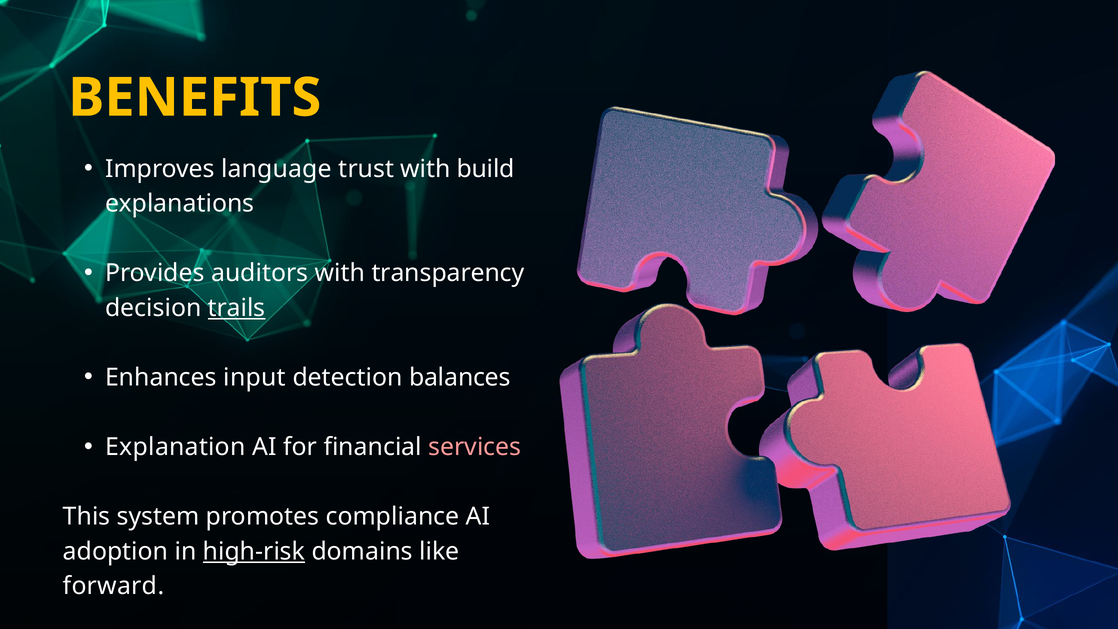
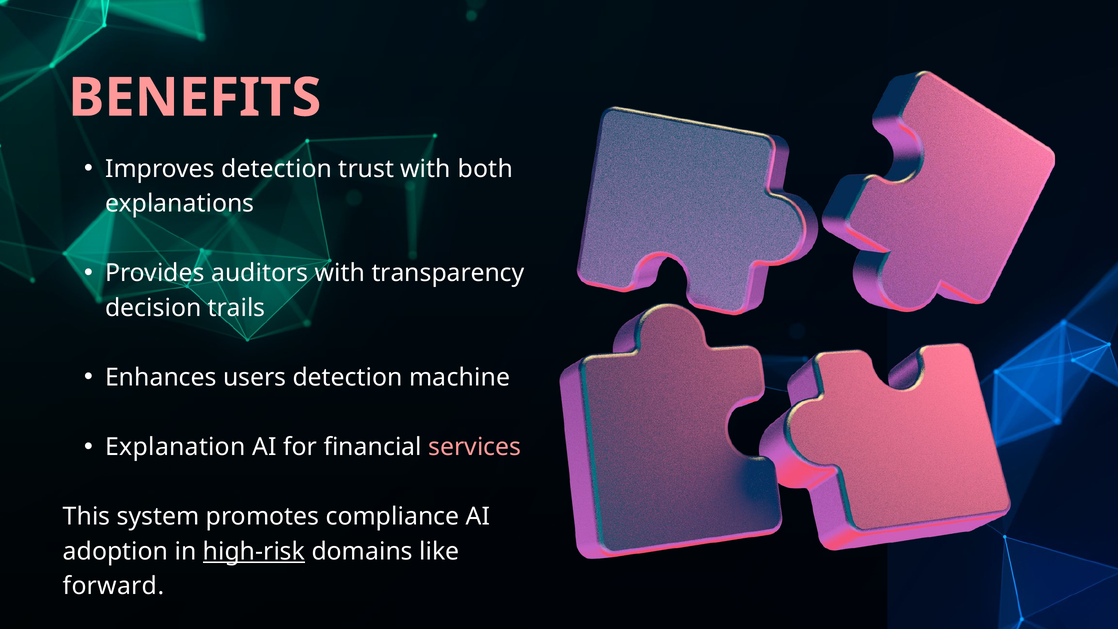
BENEFITS colour: yellow -> pink
Improves language: language -> detection
build: build -> both
trails underline: present -> none
input: input -> users
balances: balances -> machine
